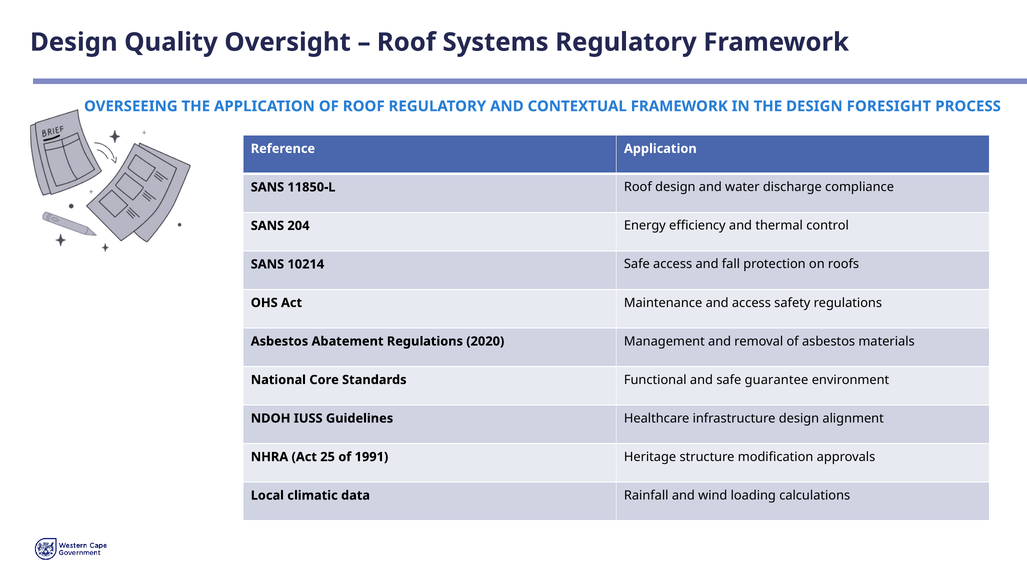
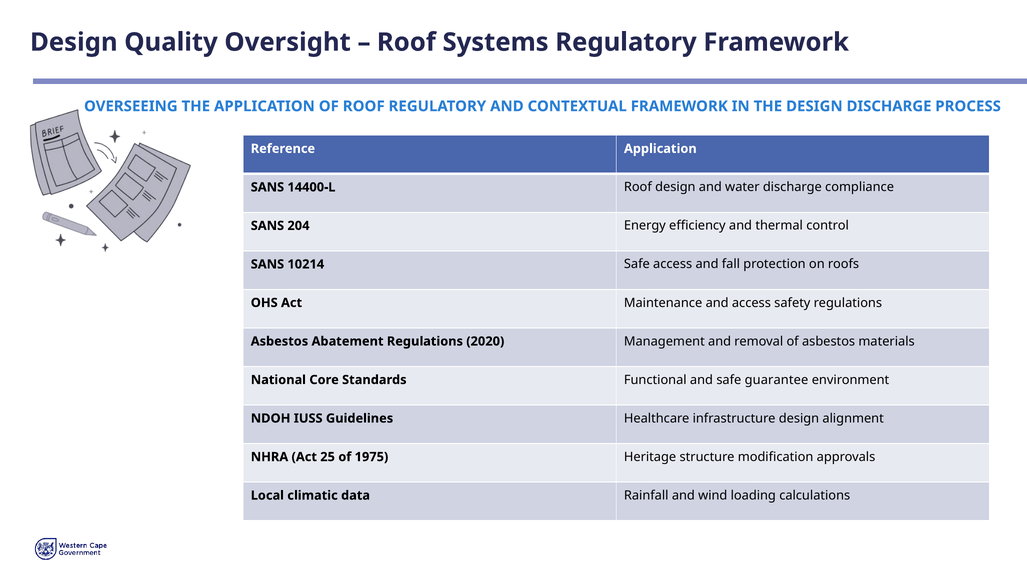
DESIGN FORESIGHT: FORESIGHT -> DISCHARGE
11850-L: 11850-L -> 14400-L
1991: 1991 -> 1975
